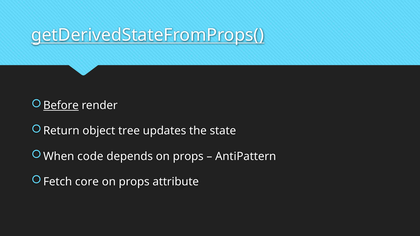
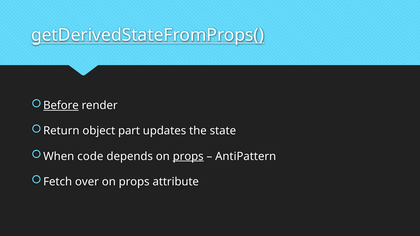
tree: tree -> part
props at (188, 156) underline: none -> present
core: core -> over
